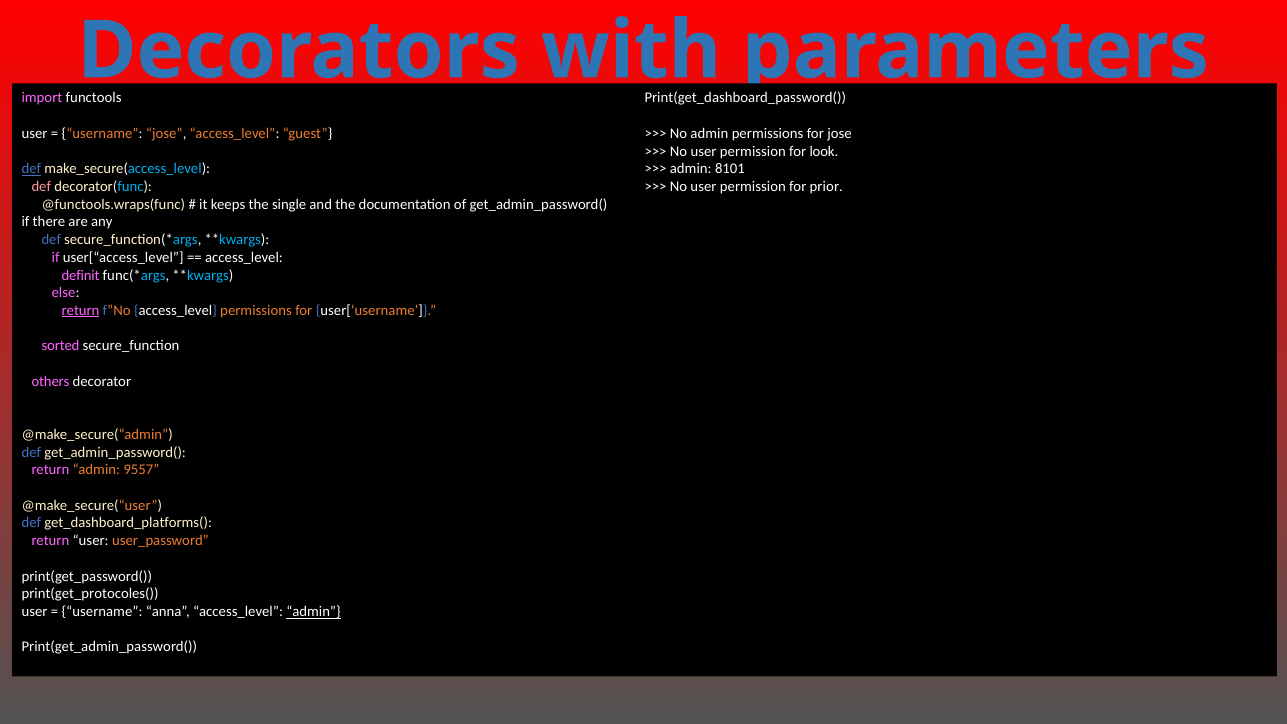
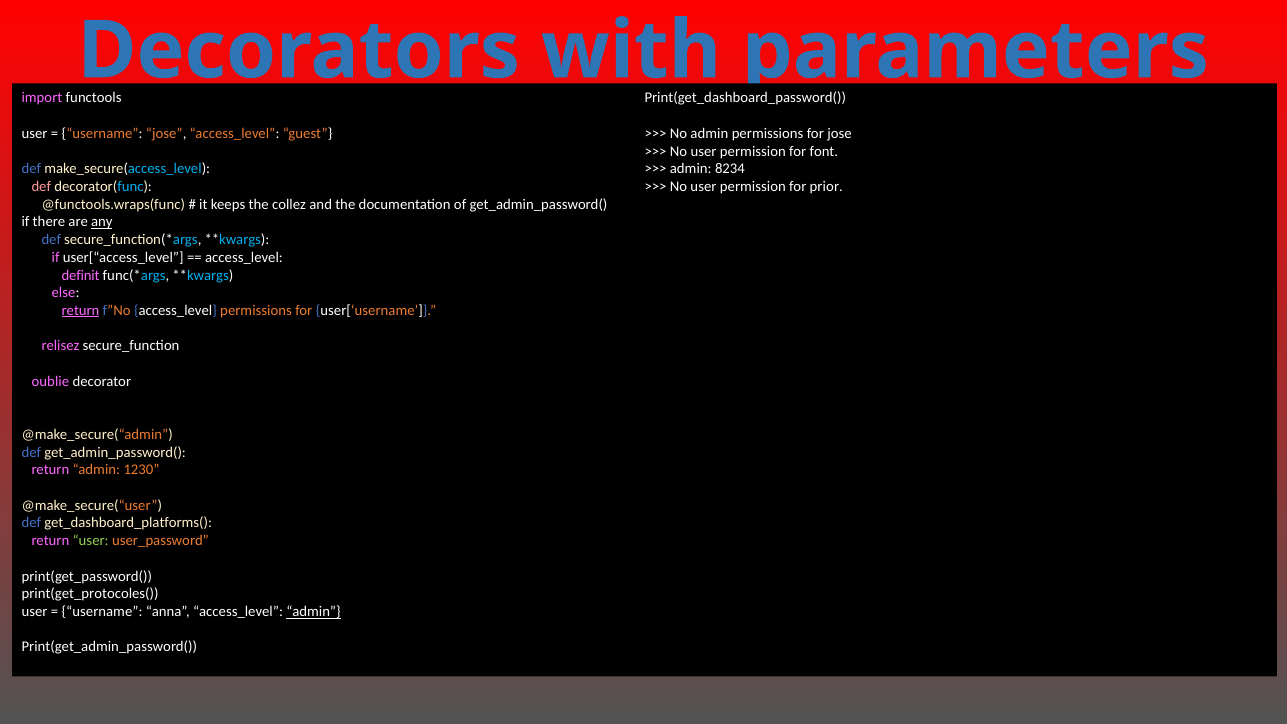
look: look -> font
def at (31, 169) underline: present -> none
8101: 8101 -> 8234
single: single -> collez
any underline: none -> present
sorted: sorted -> relisez
others: others -> oublie
9557: 9557 -> 1230
user at (91, 541) colour: white -> light green
